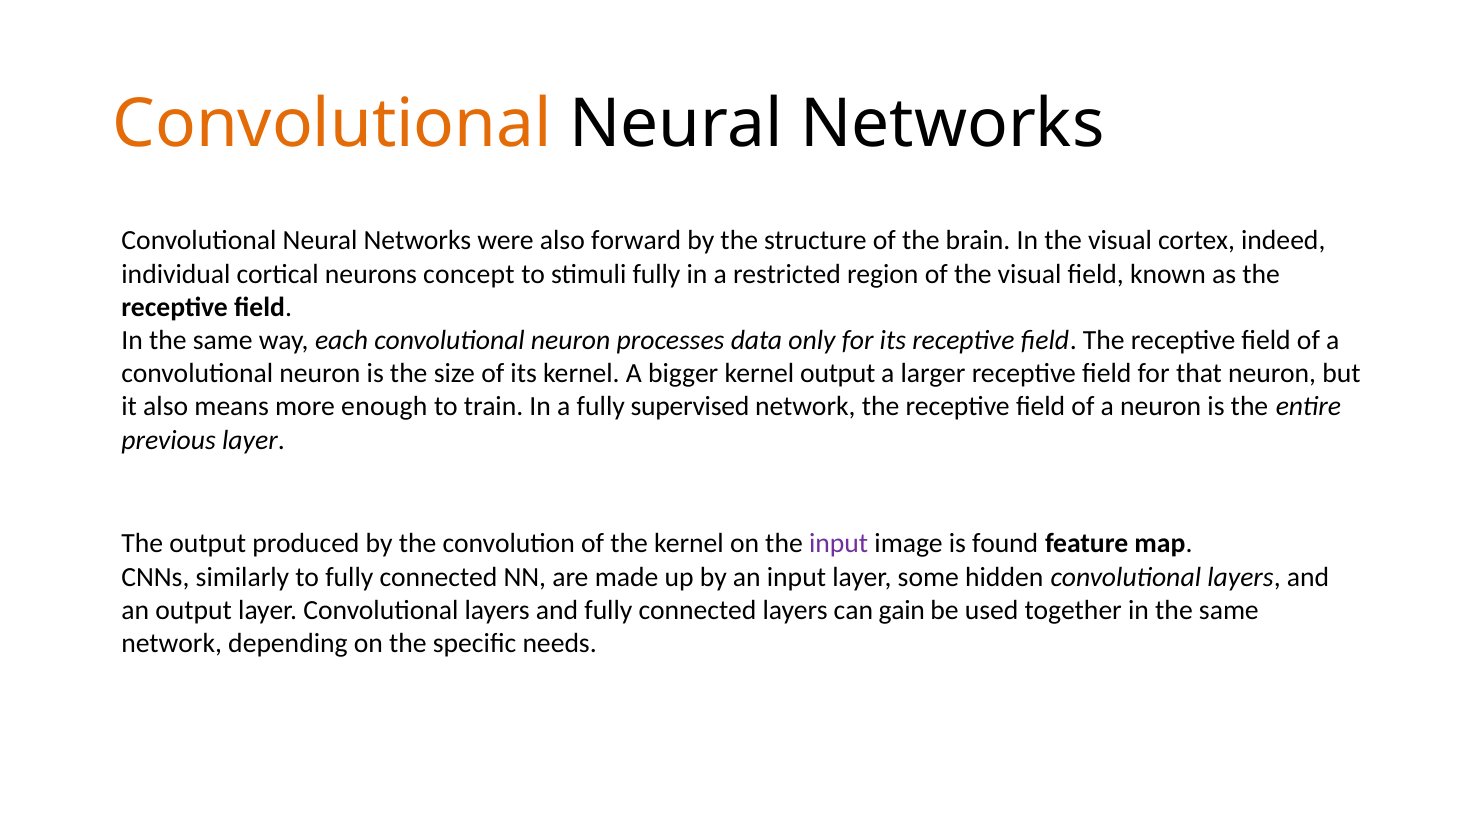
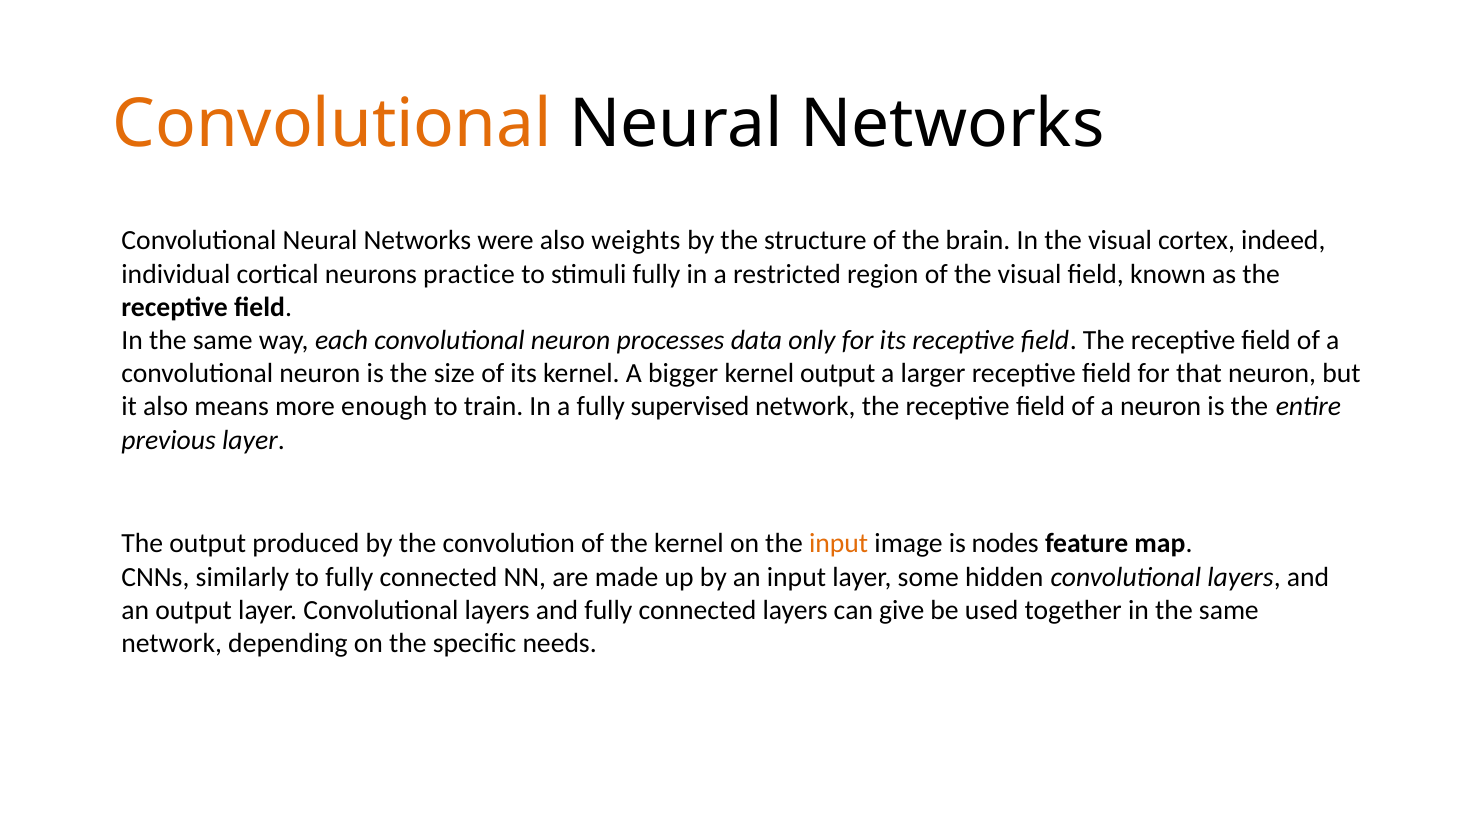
forward: forward -> weights
concept: concept -> practice
input at (839, 544) colour: purple -> orange
found: found -> nodes
gain: gain -> give
